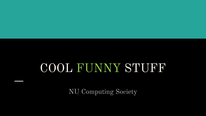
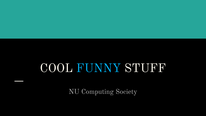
FUNNY colour: light green -> light blue
